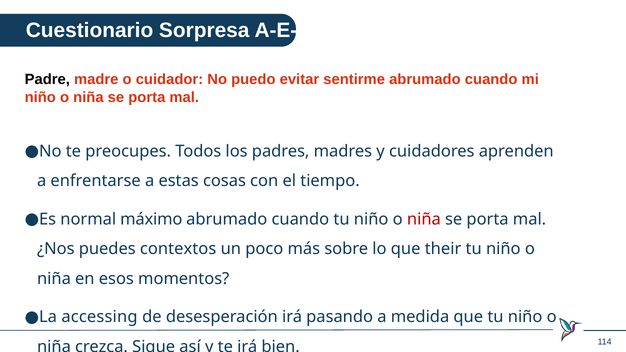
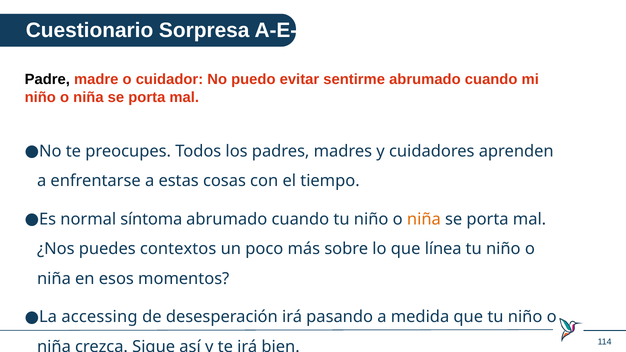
máximo: máximo -> síntoma
niña at (424, 219) colour: red -> orange
their: their -> línea
